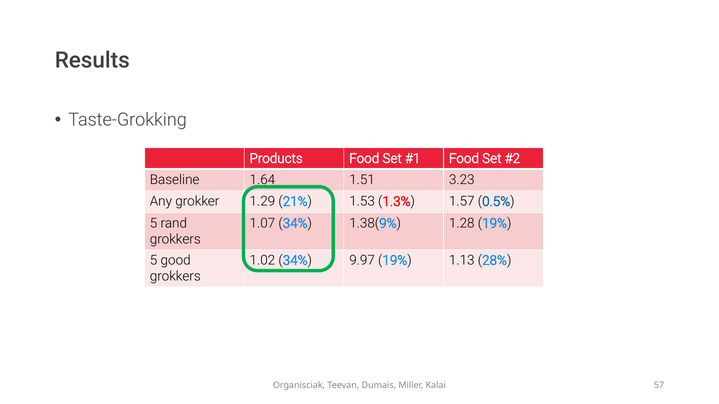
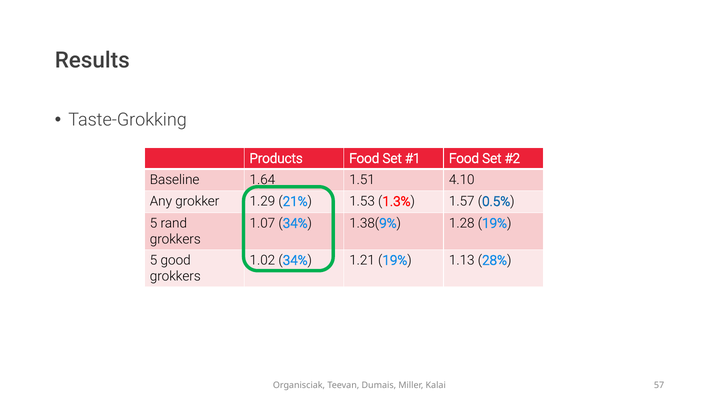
3.23: 3.23 -> 4.10
9.97: 9.97 -> 1.21
